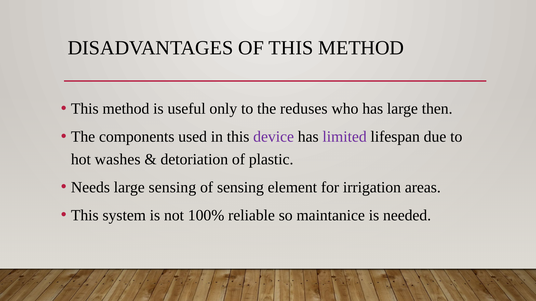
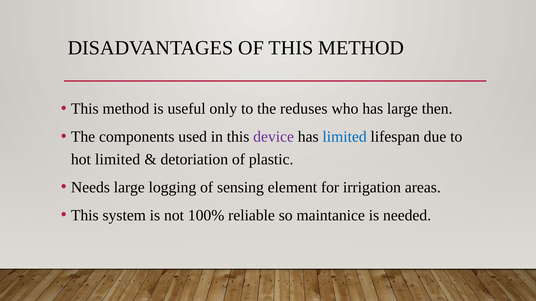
limited at (345, 137) colour: purple -> blue
hot washes: washes -> limited
large sensing: sensing -> logging
